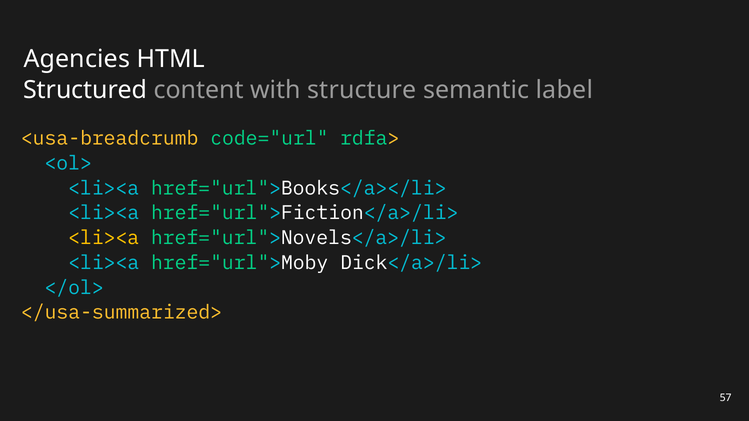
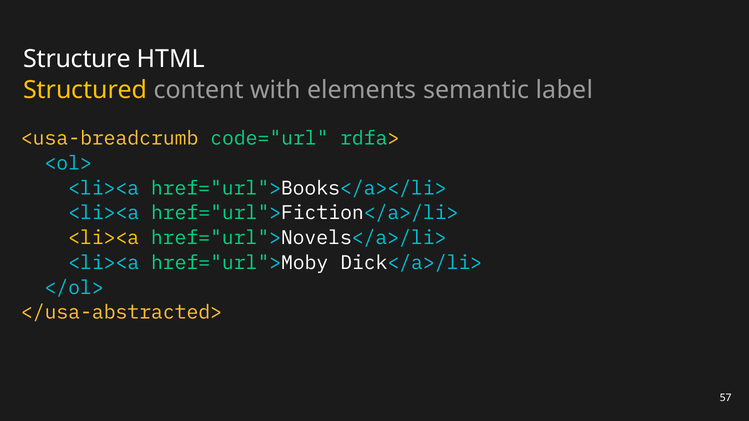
Agencies: Agencies -> Structure
Structured colour: white -> yellow
structure: structure -> elements
</usa-summarized>: </usa-summarized> -> </usa-abstracted>
